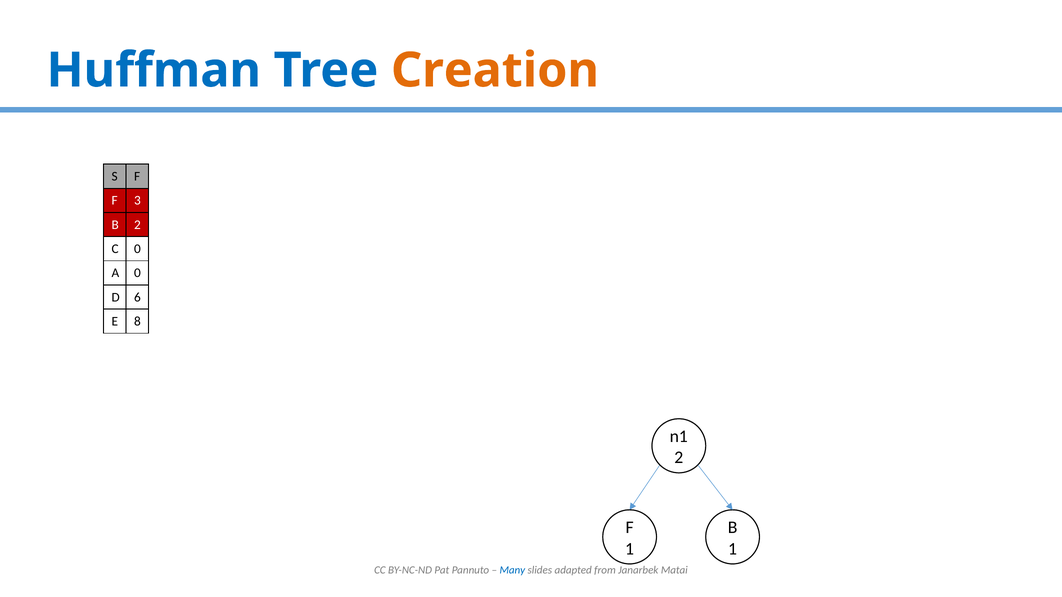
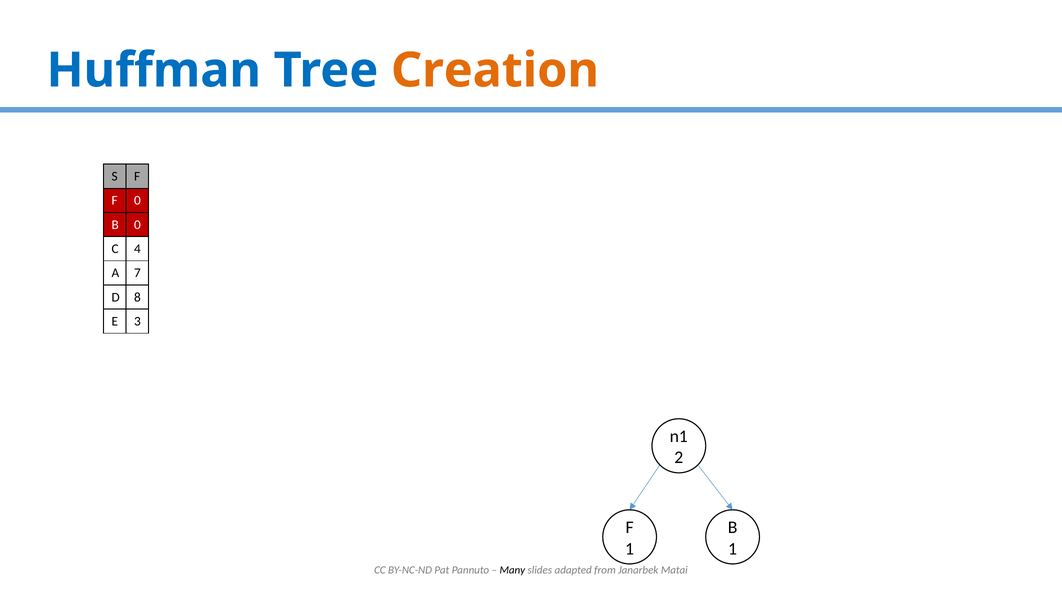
F 3: 3 -> 0
B 2: 2 -> 0
C 0: 0 -> 4
A 0: 0 -> 7
6: 6 -> 8
8: 8 -> 3
Many colour: blue -> black
